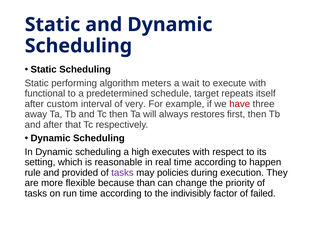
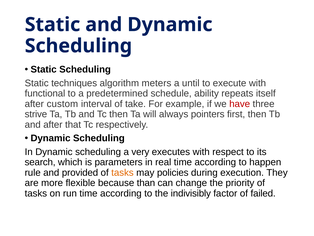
performing: performing -> techniques
wait: wait -> until
target: target -> ability
very: very -> take
away: away -> strive
restores: restores -> pointers
high: high -> very
setting: setting -> search
reasonable: reasonable -> parameters
tasks at (122, 172) colour: purple -> orange
